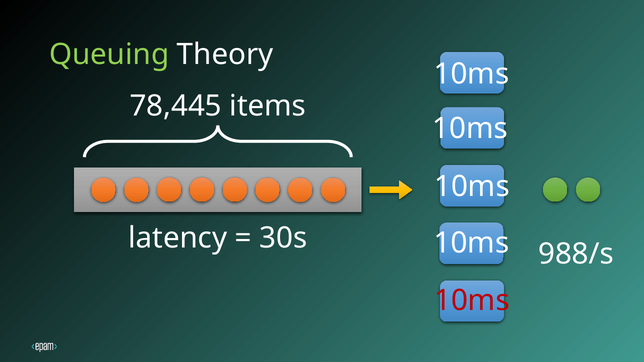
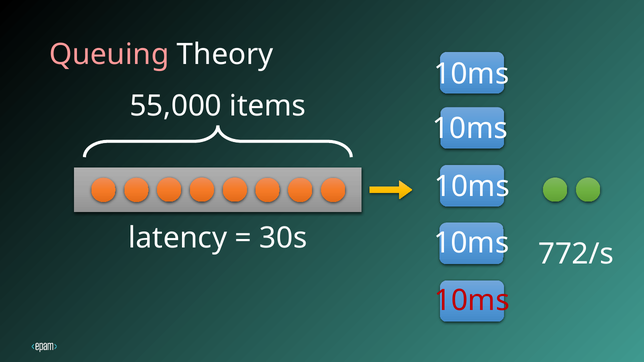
Queuing colour: light green -> pink
78,445: 78,445 -> 55,000
988/s: 988/s -> 772/s
